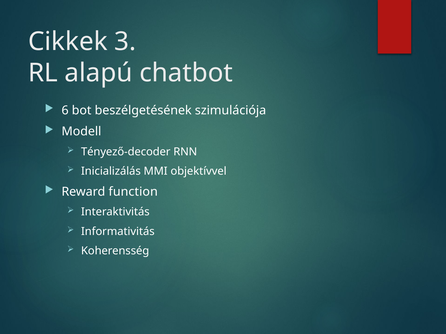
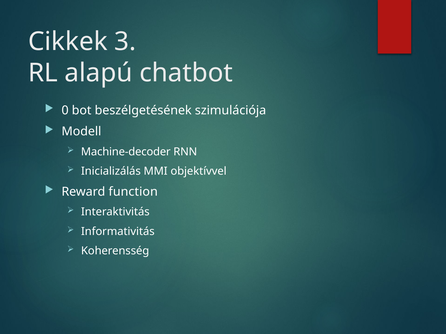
6: 6 -> 0
Tényező-decoder: Tényező-decoder -> Machine-decoder
